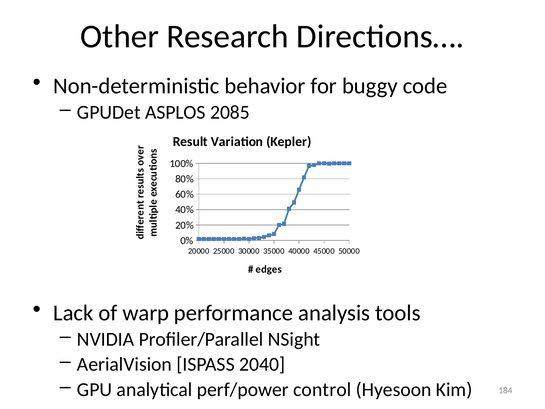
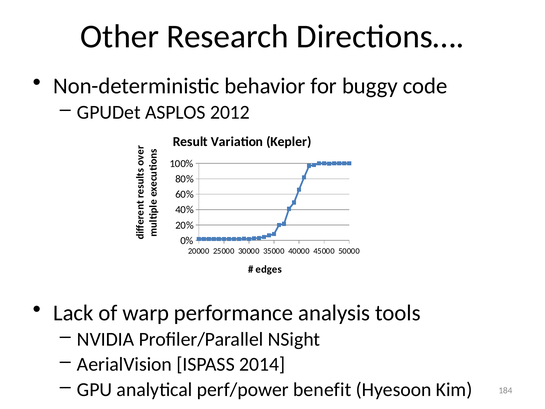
2085: 2085 -> 2012
2040: 2040 -> 2014
control: control -> benefit
